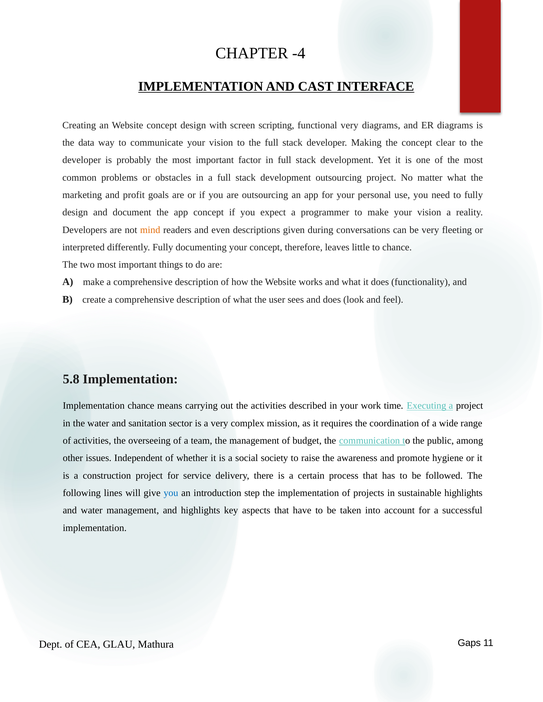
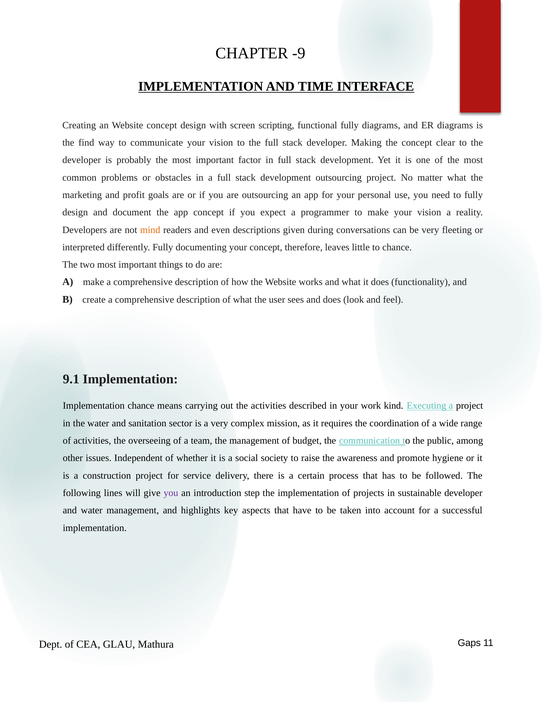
-4: -4 -> -9
CAST: CAST -> TIME
functional very: very -> fully
data: data -> find
5.8: 5.8 -> 9.1
time: time -> kind
you at (171, 493) colour: blue -> purple
sustainable highlights: highlights -> developer
